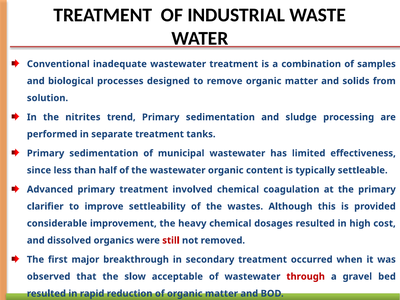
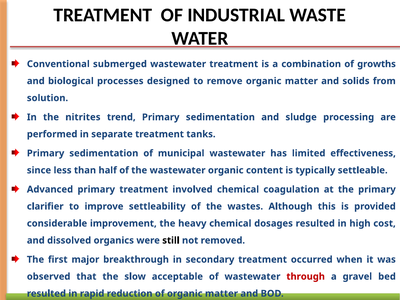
inadequate: inadequate -> submerged
samples: samples -> growths
still colour: red -> black
